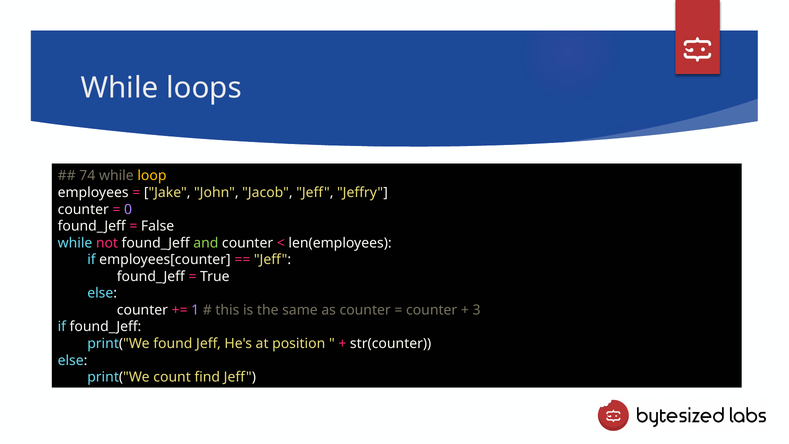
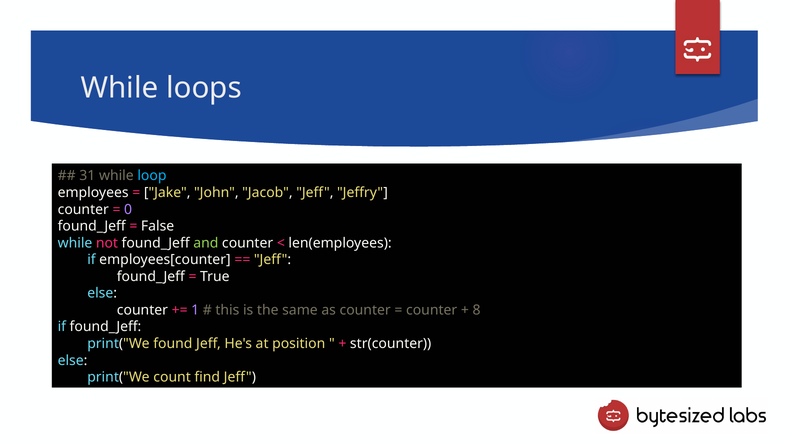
74: 74 -> 31
loop colour: yellow -> light blue
3: 3 -> 8
